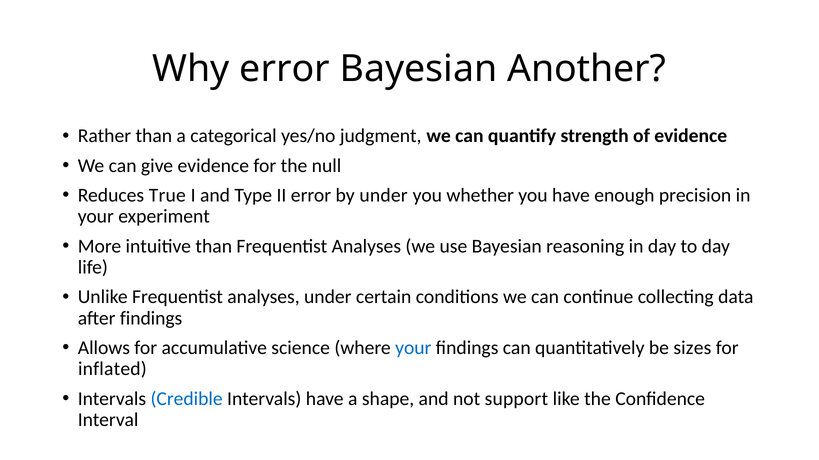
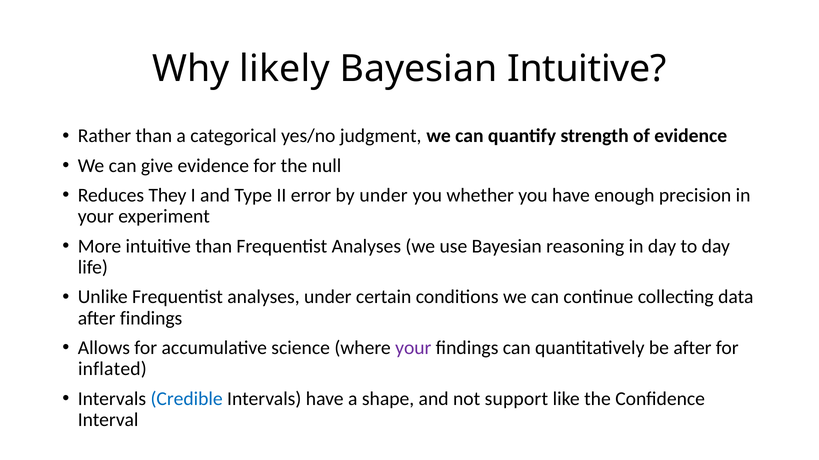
Why error: error -> likely
Bayesian Another: Another -> Intuitive
True: True -> They
your at (413, 348) colour: blue -> purple
be sizes: sizes -> after
